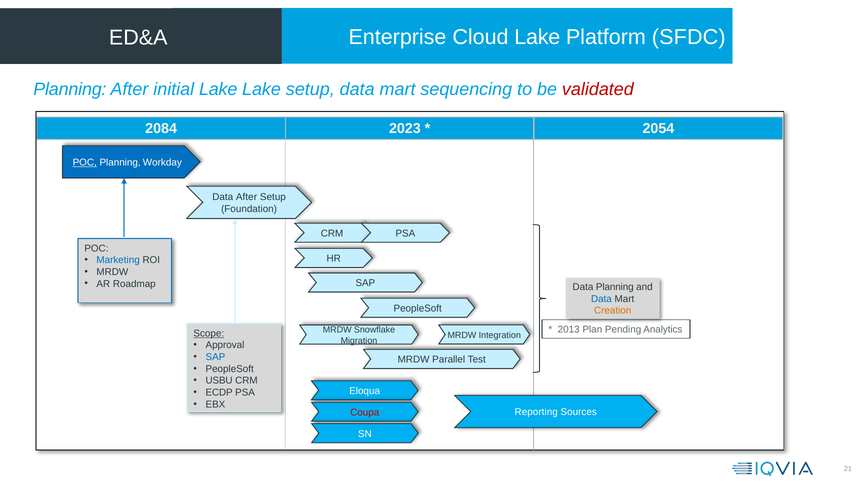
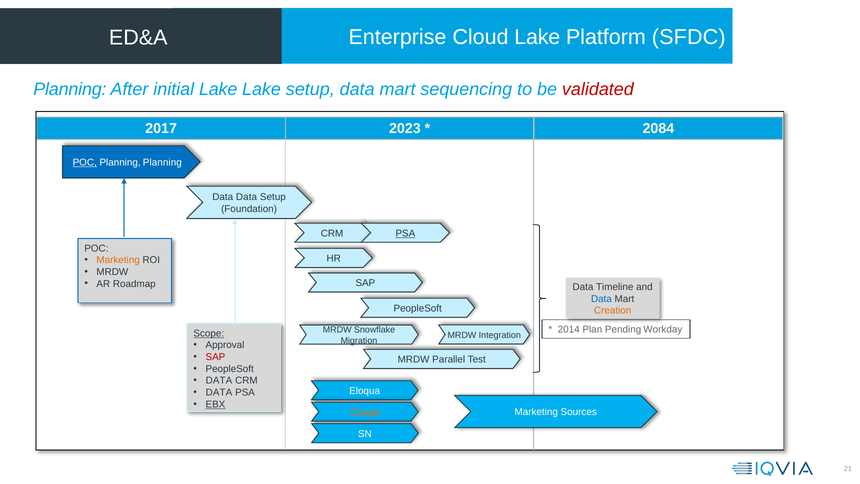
2084: 2084 -> 2017
2054: 2054 -> 2084
Planning Workday: Workday -> Planning
Data After: After -> Data
PSA at (405, 233) underline: none -> present
Marketing at (118, 260) colour: blue -> orange
Data Planning: Planning -> Timeline
2013: 2013 -> 2014
Analytics: Analytics -> Workday
SAP at (215, 357) colour: blue -> red
USBU at (219, 380): USBU -> DATA
ECDP at (219, 392): ECDP -> DATA
EBX underline: none -> present
Reporting at (536, 412): Reporting -> Marketing
Coupa colour: red -> orange
